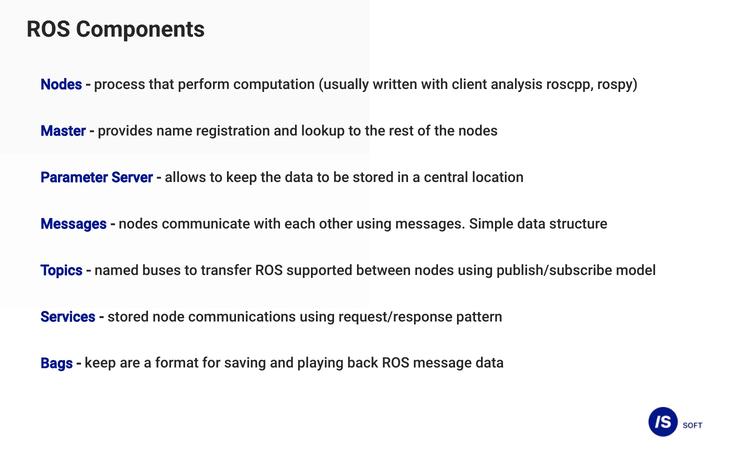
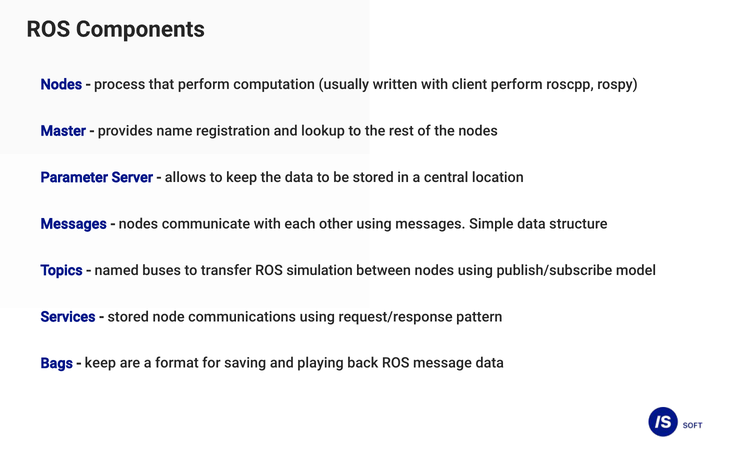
client analysis: analysis -> perform
supported: supported -> simulation
